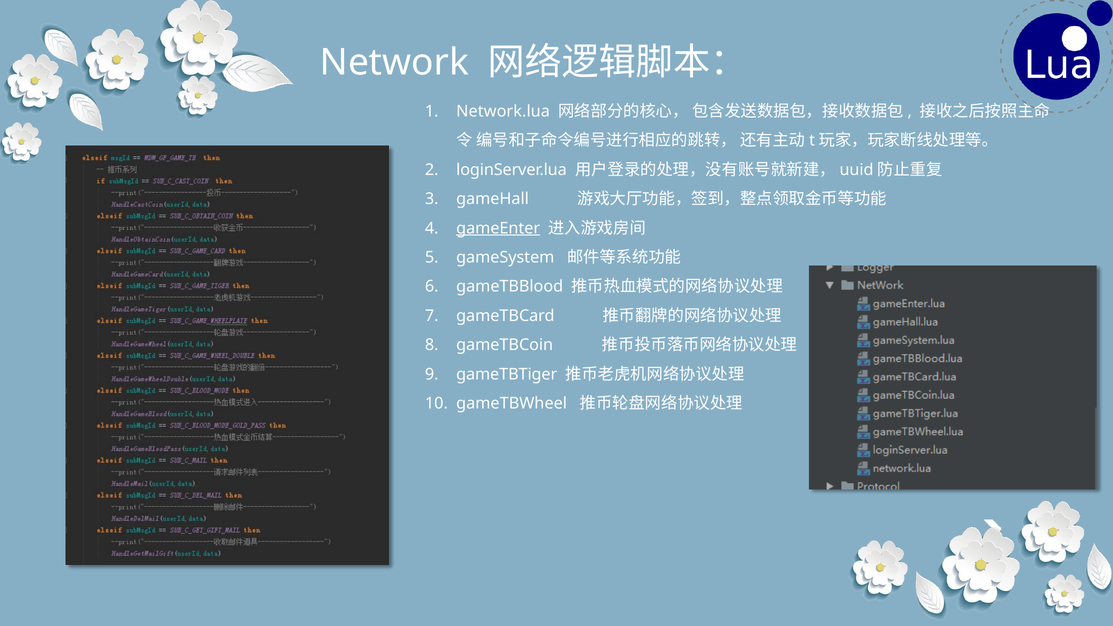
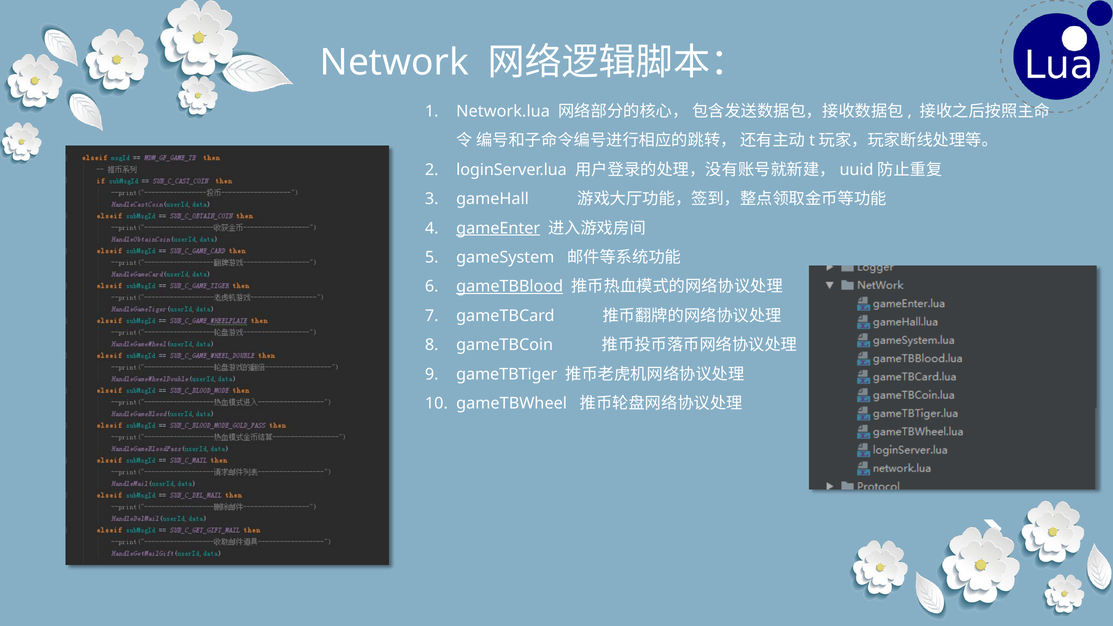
gameTBBlood underline: none -> present
